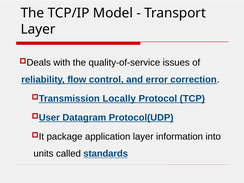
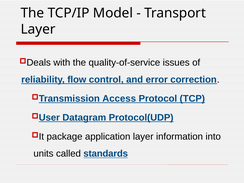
Locally: Locally -> Access
